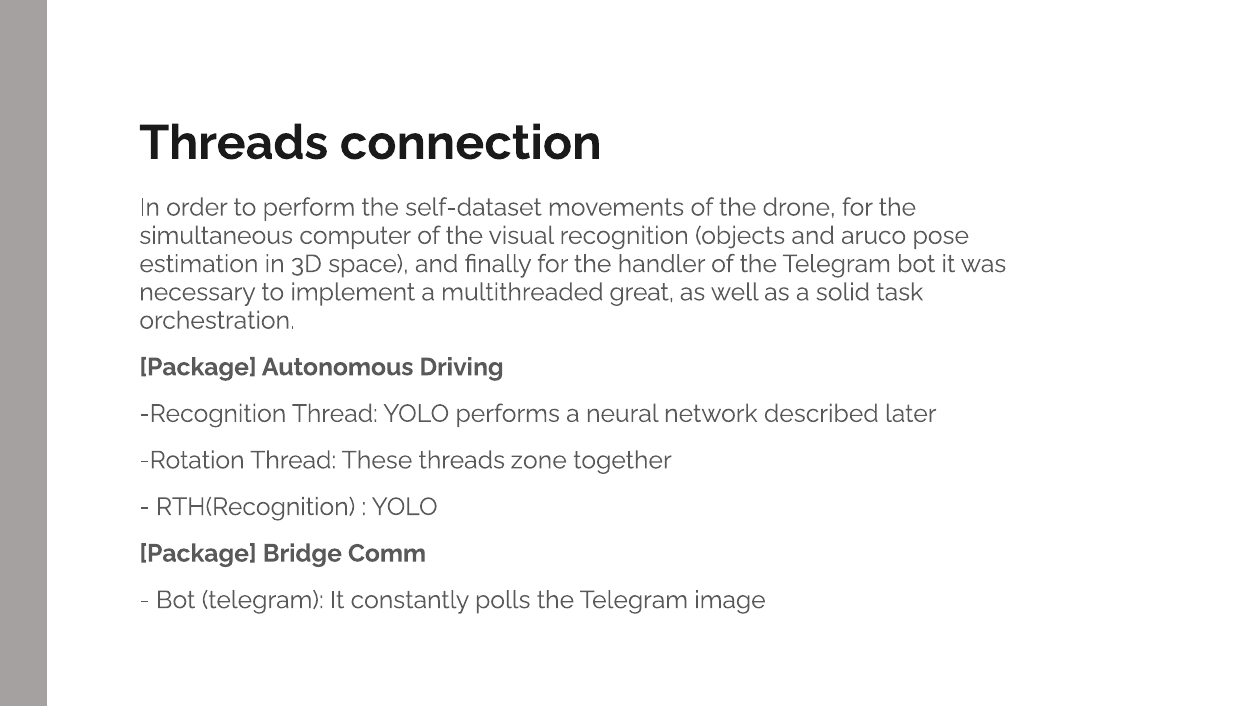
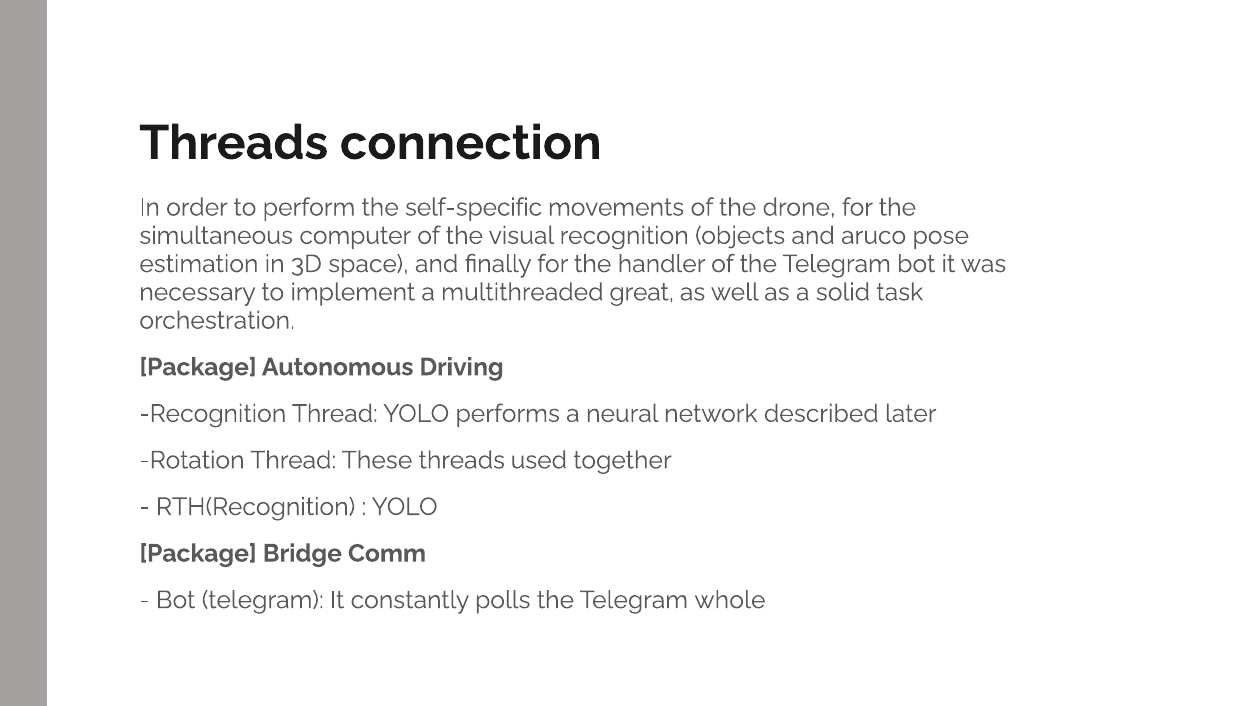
self-dataset: self-dataset -> self-specific
zone: zone -> used
image: image -> whole
